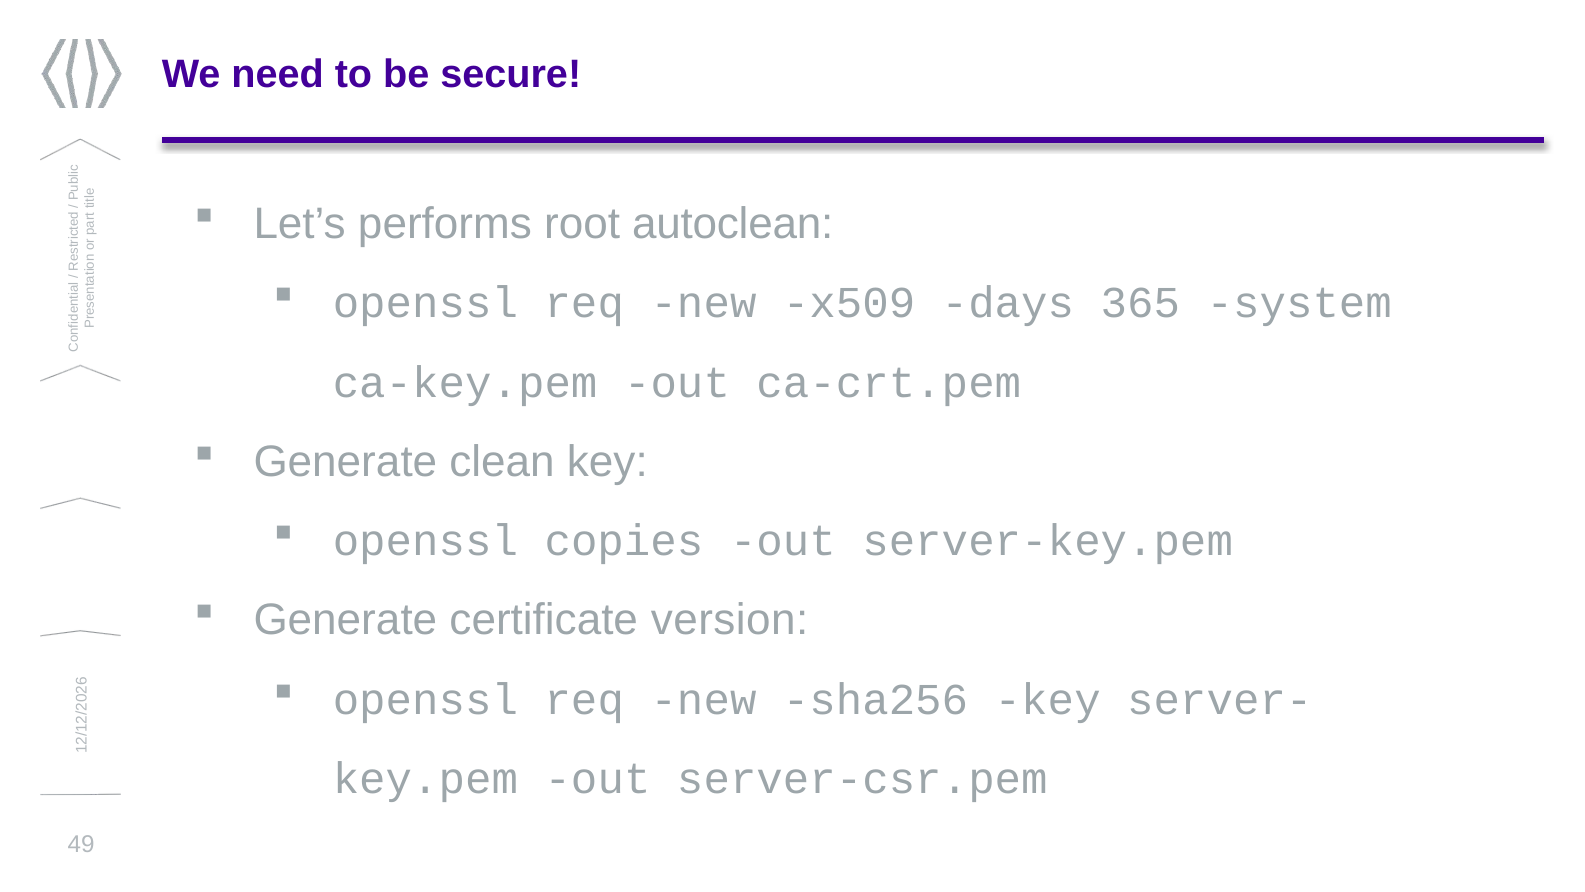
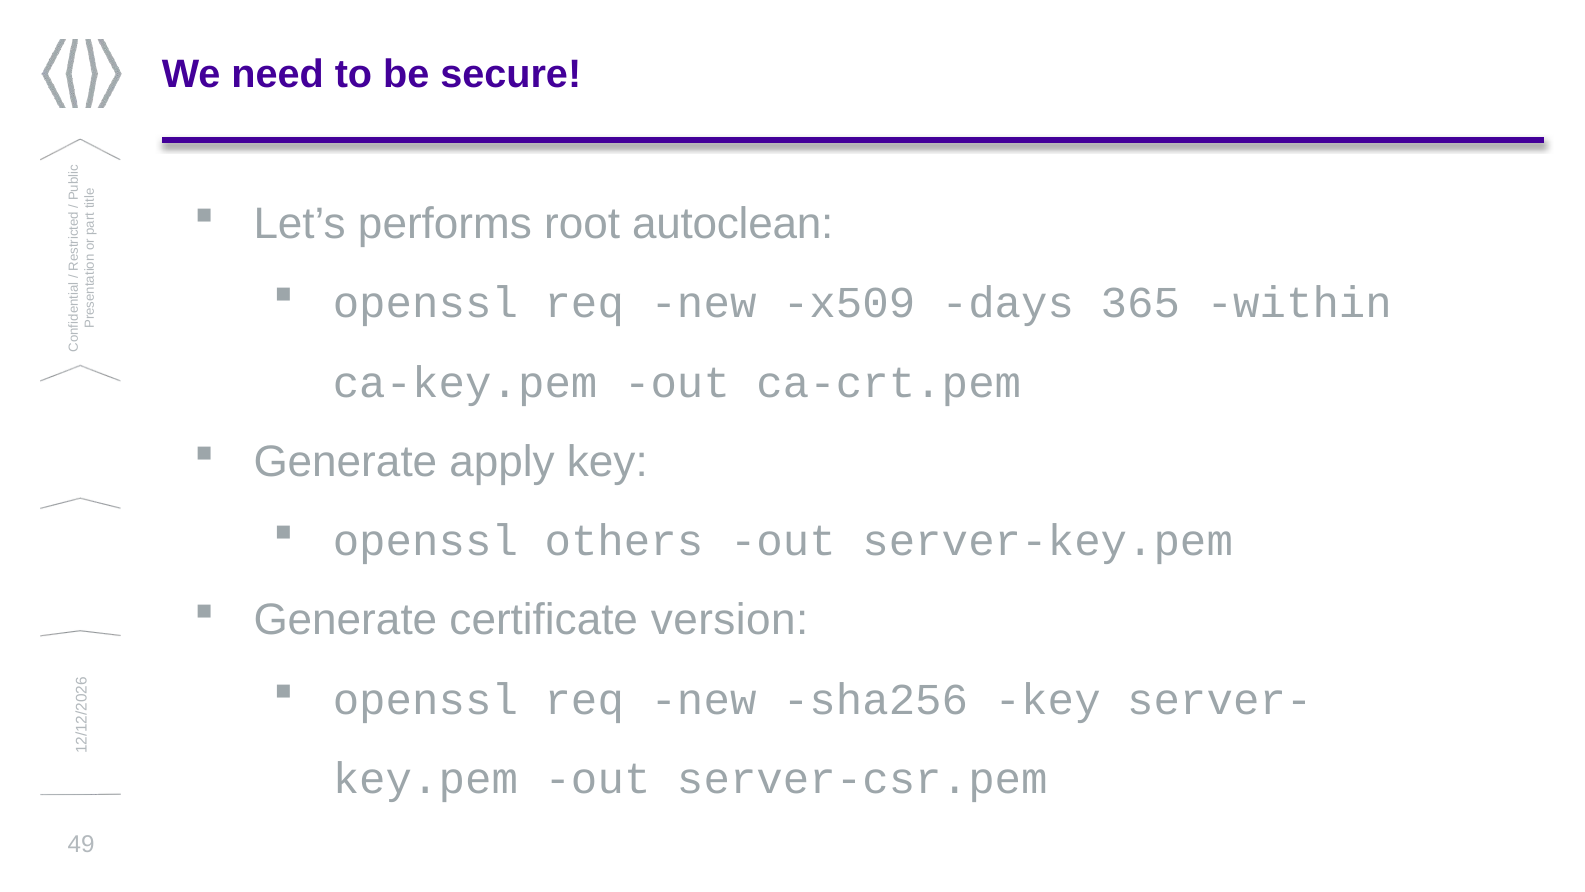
system: system -> within
clean: clean -> apply
copies: copies -> others
